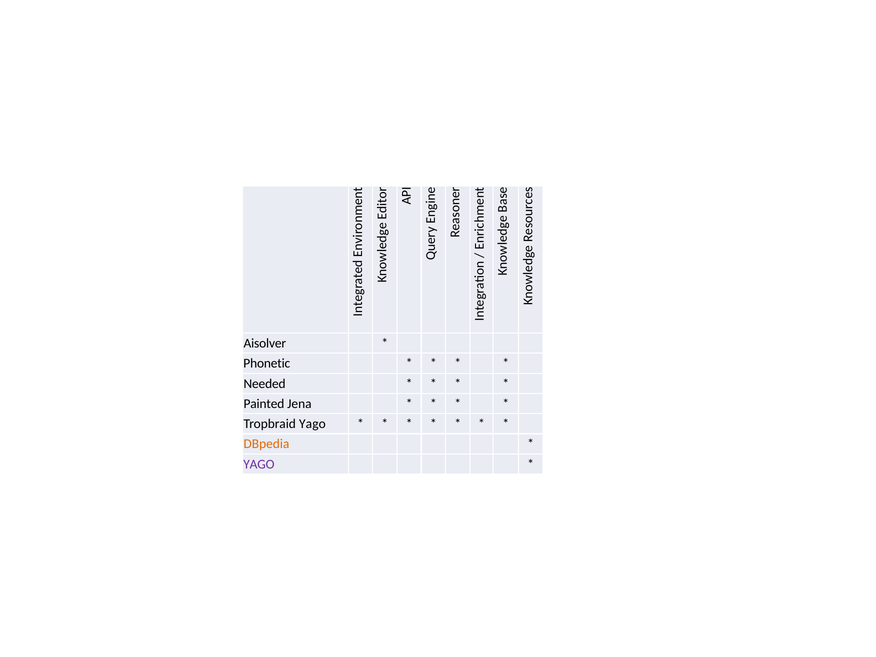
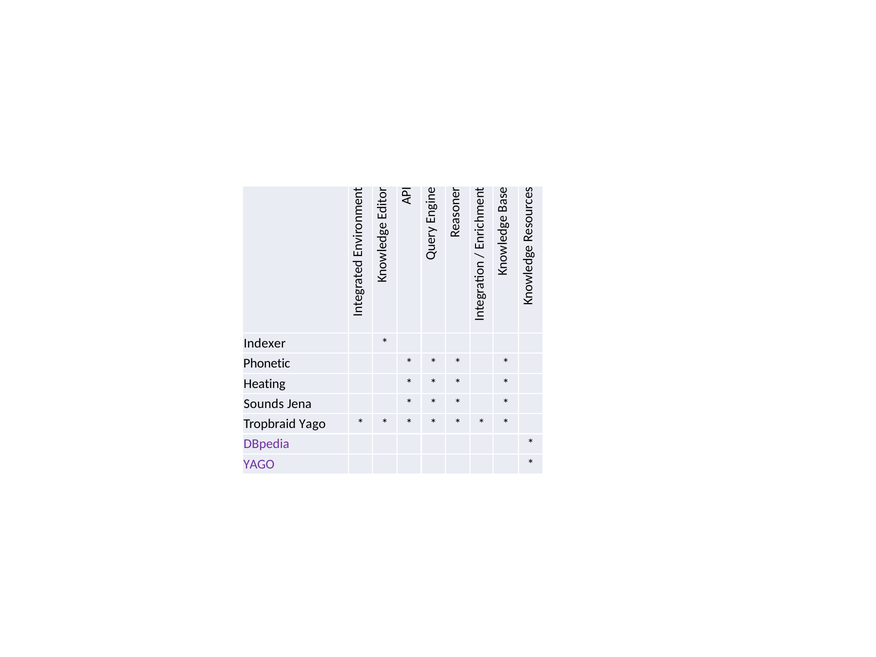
Aisolver: Aisolver -> Indexer
Needed: Needed -> Heating
Painted: Painted -> Sounds
DBpedia colour: orange -> purple
